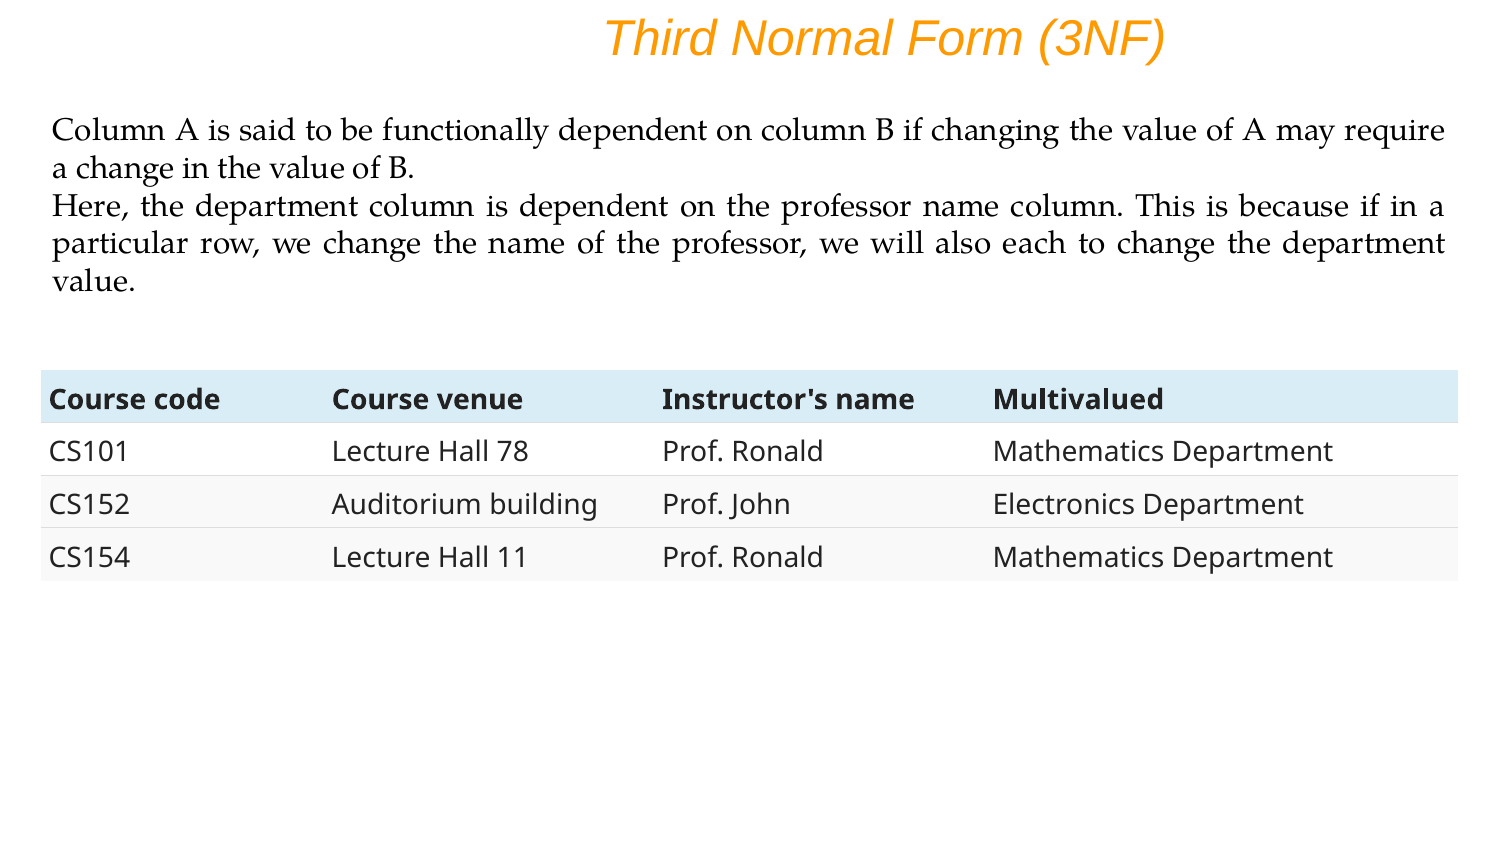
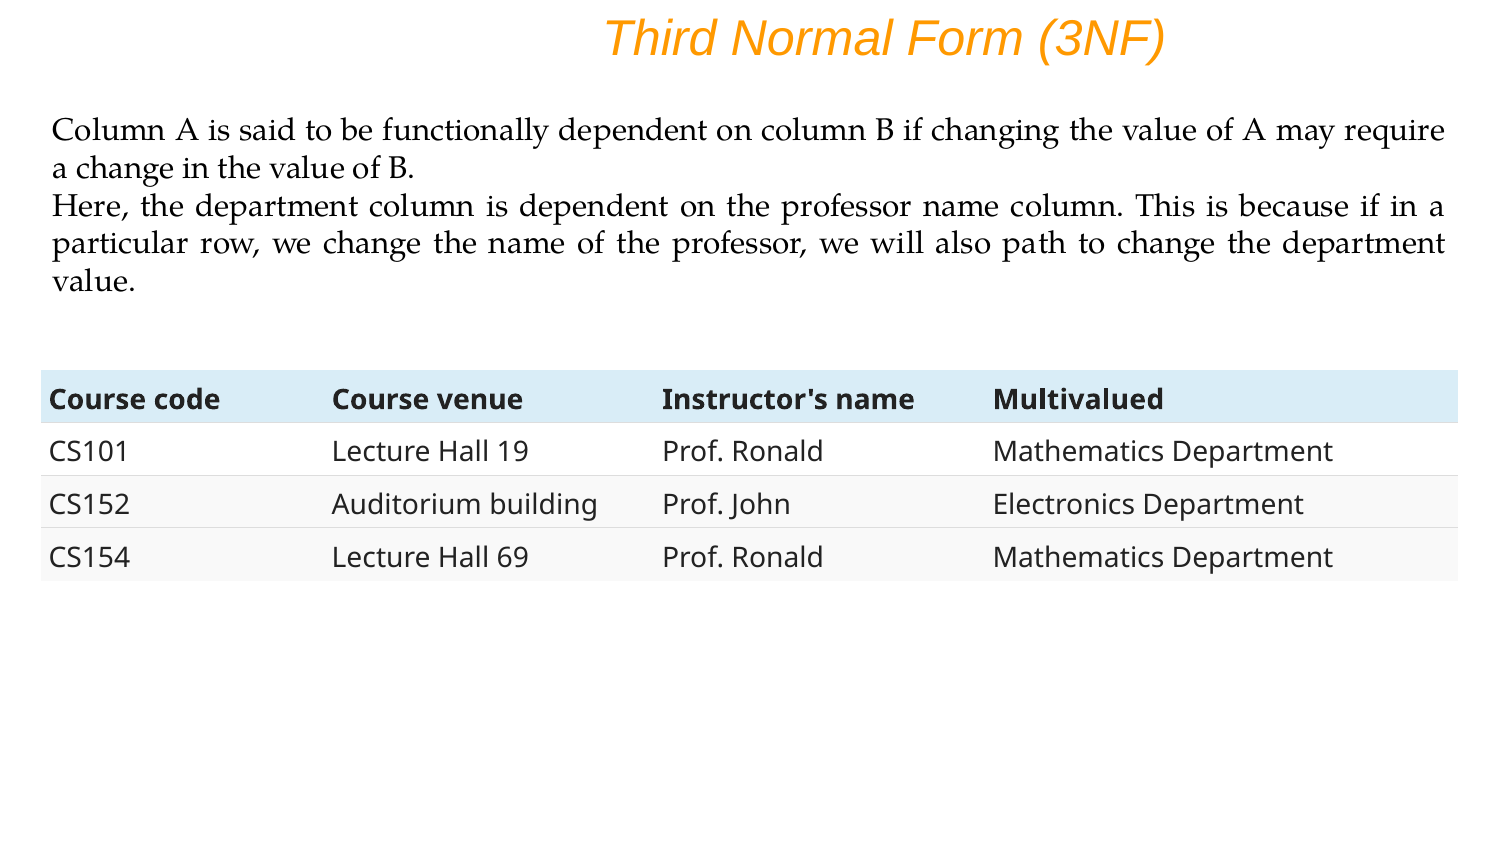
each: each -> path
78: 78 -> 19
11: 11 -> 69
